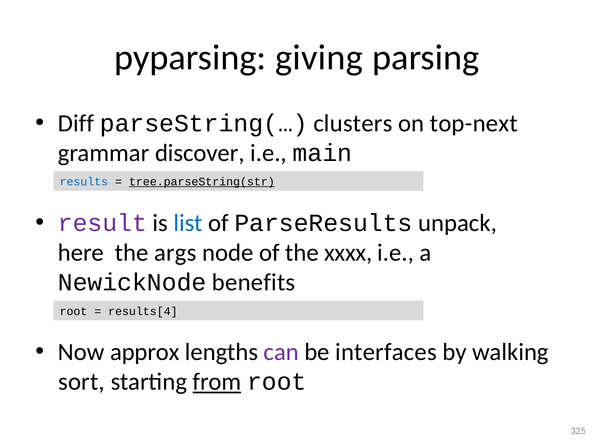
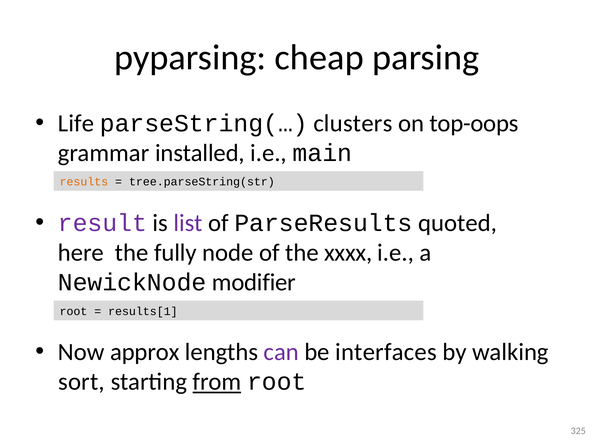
giving: giving -> cheap
Diff: Diff -> Life
top-next: top-next -> top-oops
discover: discover -> installed
results colour: blue -> orange
tree.parseString(str underline: present -> none
list colour: blue -> purple
unpack: unpack -> quoted
args: args -> fully
benefits: benefits -> modifier
results[4: results[4 -> results[1
